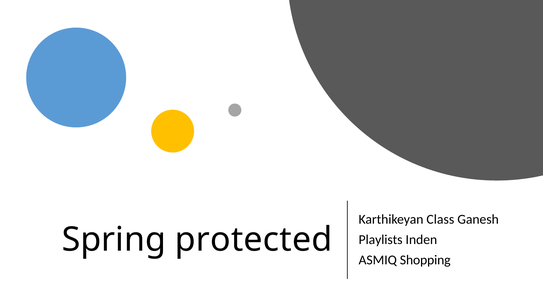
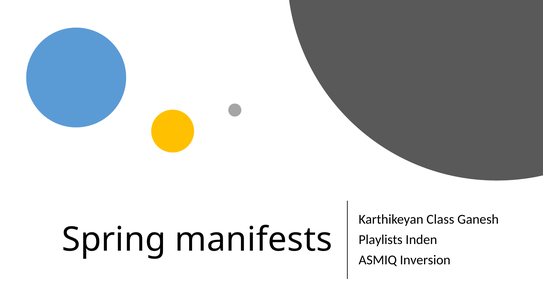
protected: protected -> manifests
Shopping: Shopping -> Inversion
